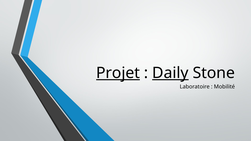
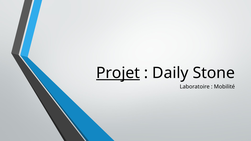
Daily underline: present -> none
